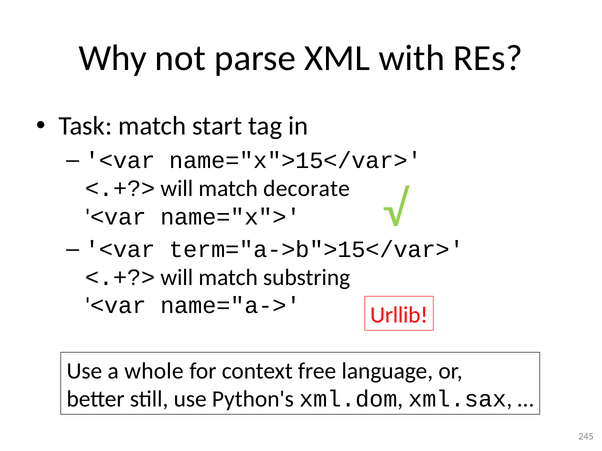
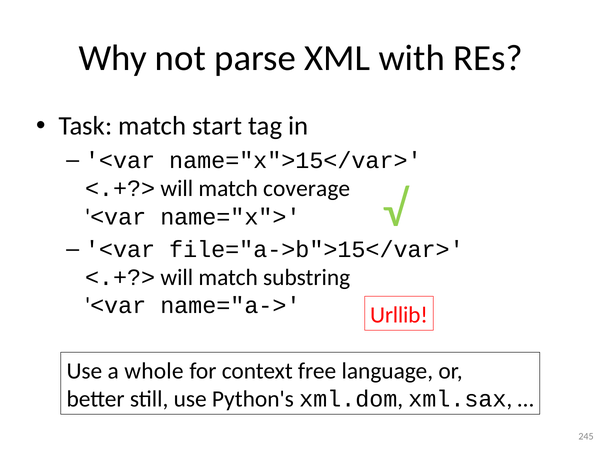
decorate: decorate -> coverage
term="a->b">15</var>: term="a->b">15</var> -> file="a->b">15</var>
